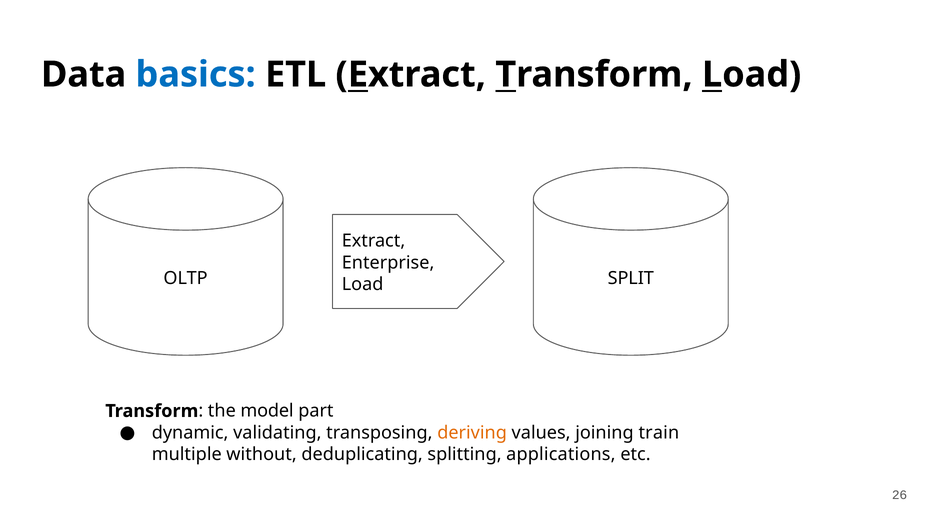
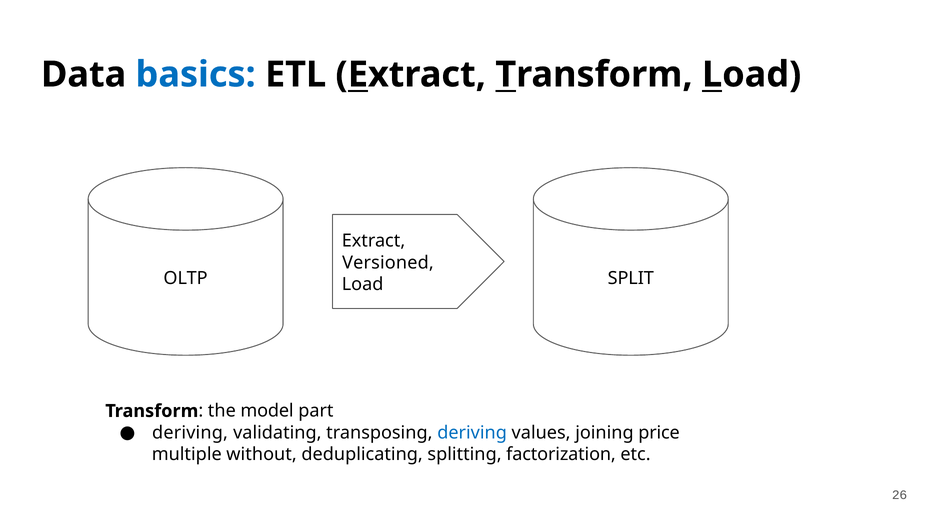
Enterprise: Enterprise -> Versioned
dynamic at (190, 432): dynamic -> deriving
deriving at (472, 432) colour: orange -> blue
train: train -> price
applications: applications -> factorization
